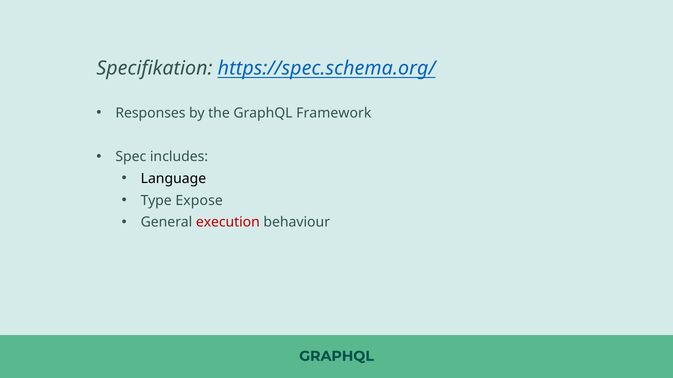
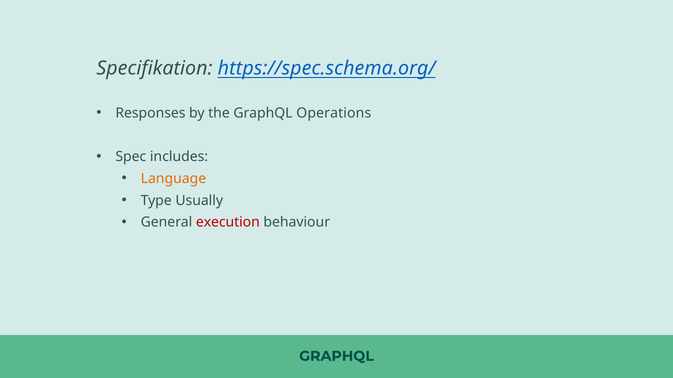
Framework: Framework -> Operations
Language colour: black -> orange
Expose: Expose -> Usually
